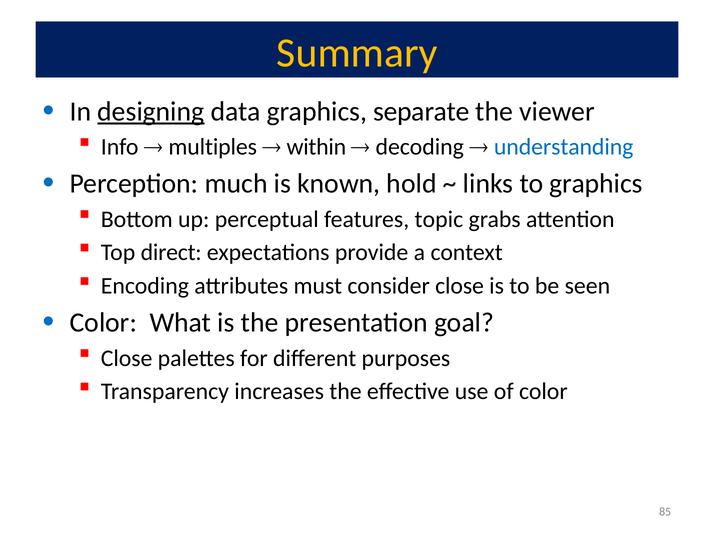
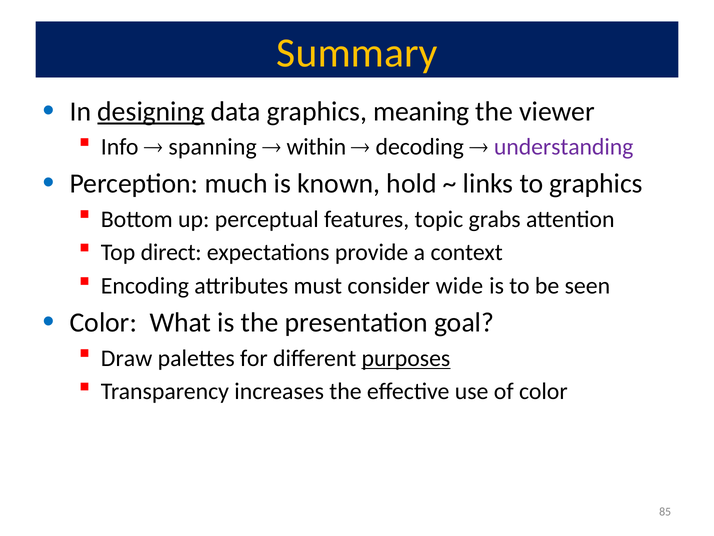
separate: separate -> meaning
multiples: multiples -> spanning
understanding colour: blue -> purple
consider close: close -> wide
Close at (127, 358): Close -> Draw
purposes underline: none -> present
